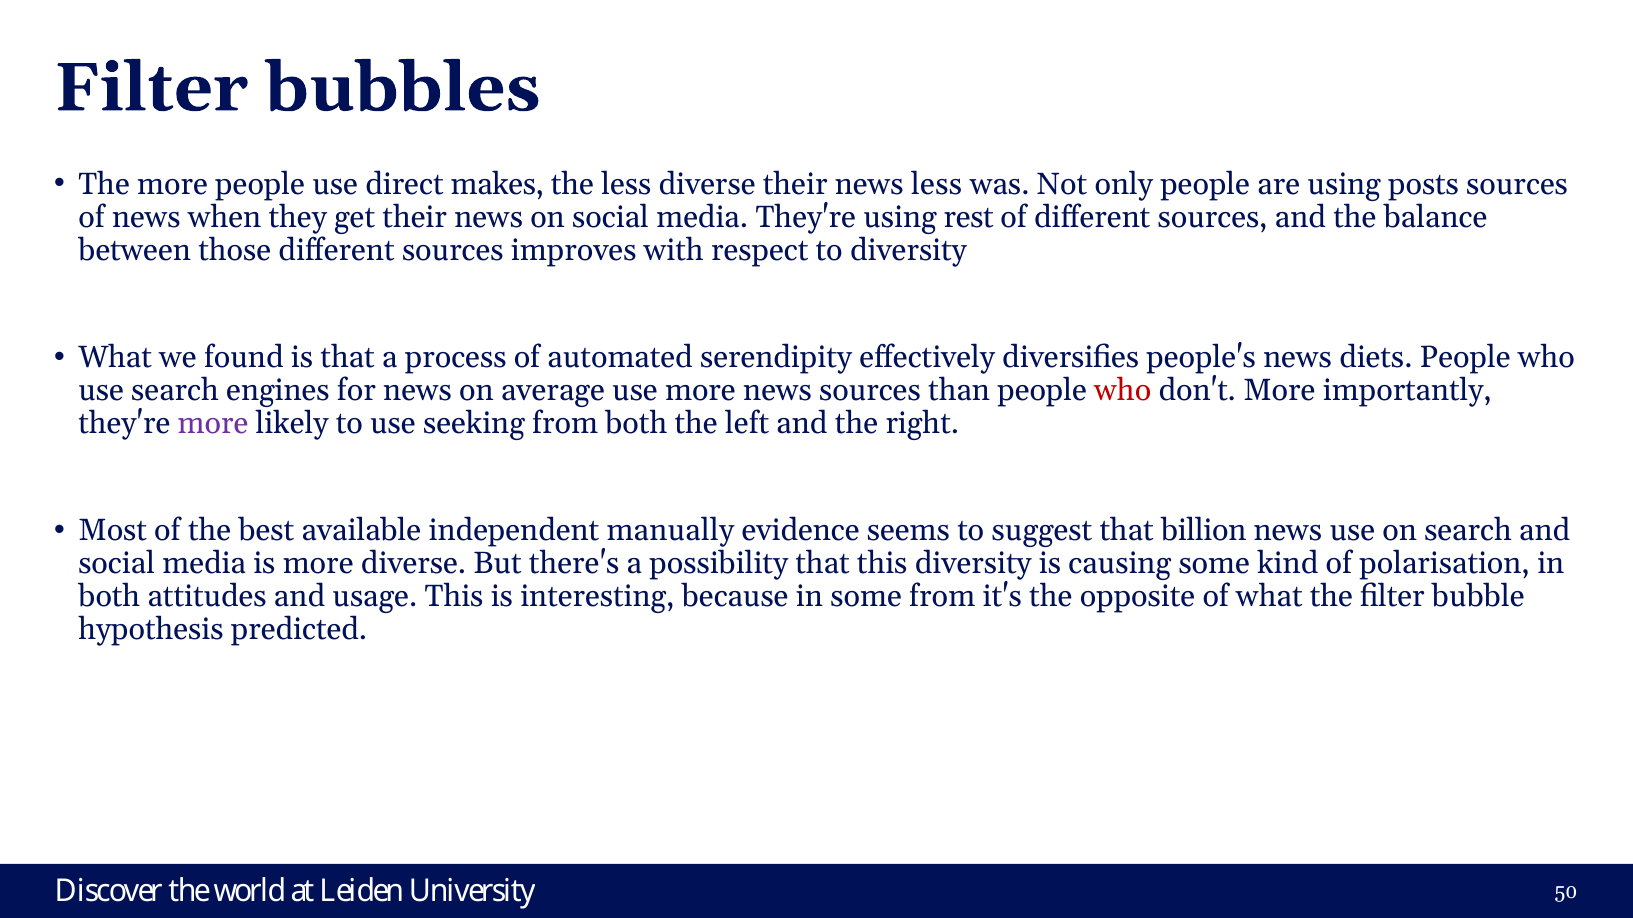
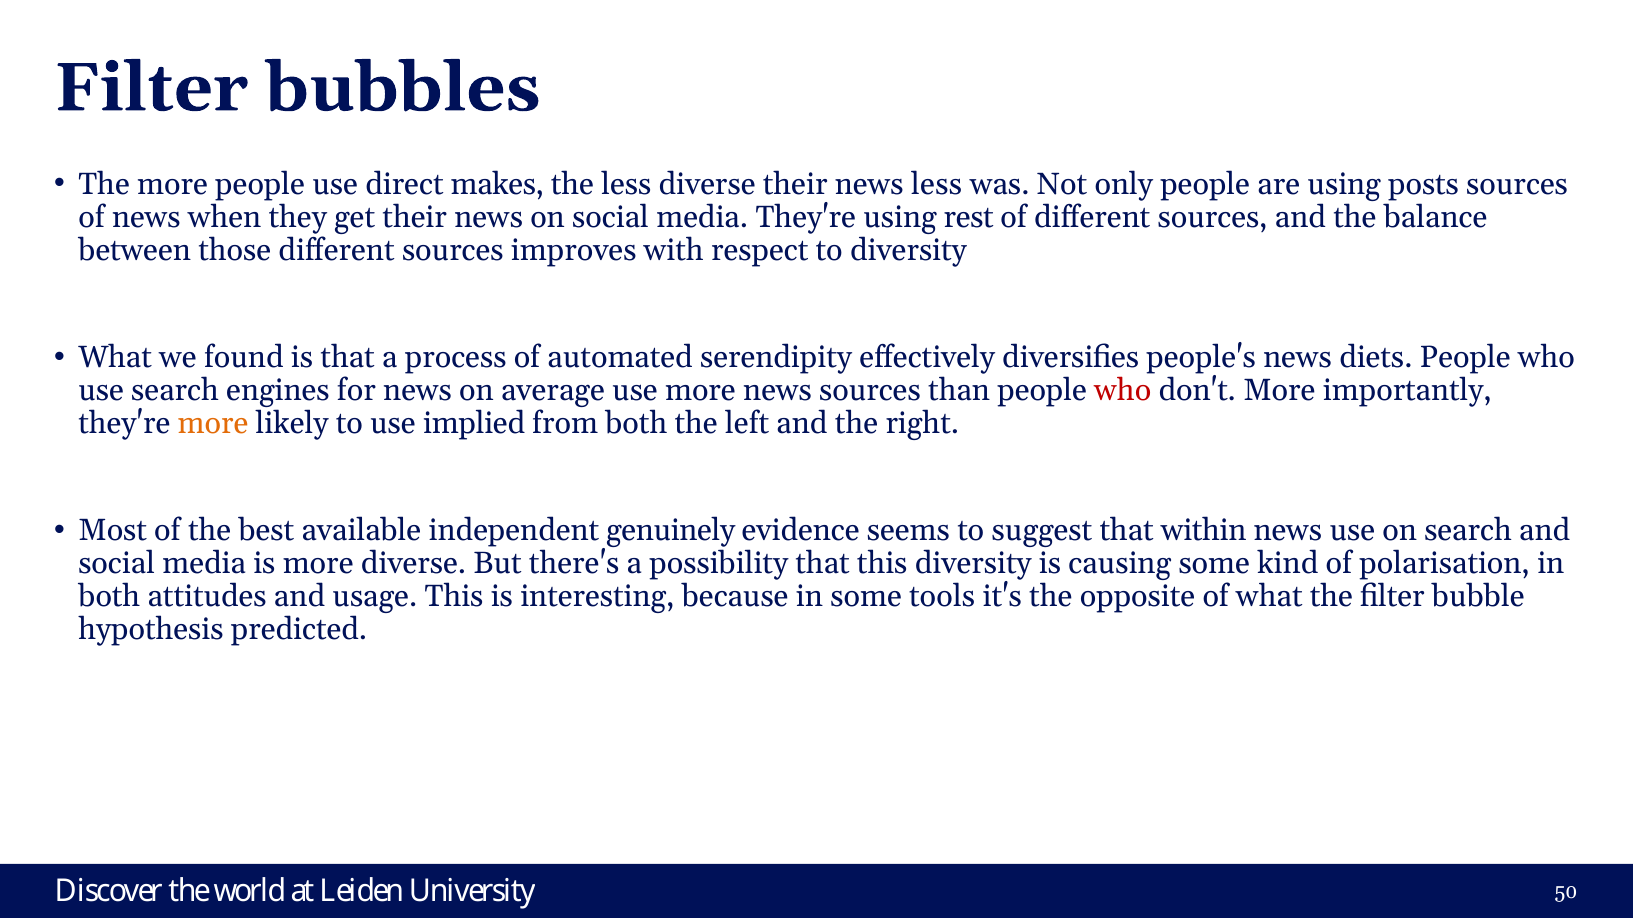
more at (213, 423) colour: purple -> orange
seeking: seeking -> implied
manually: manually -> genuinely
billion: billion -> within
some from: from -> tools
